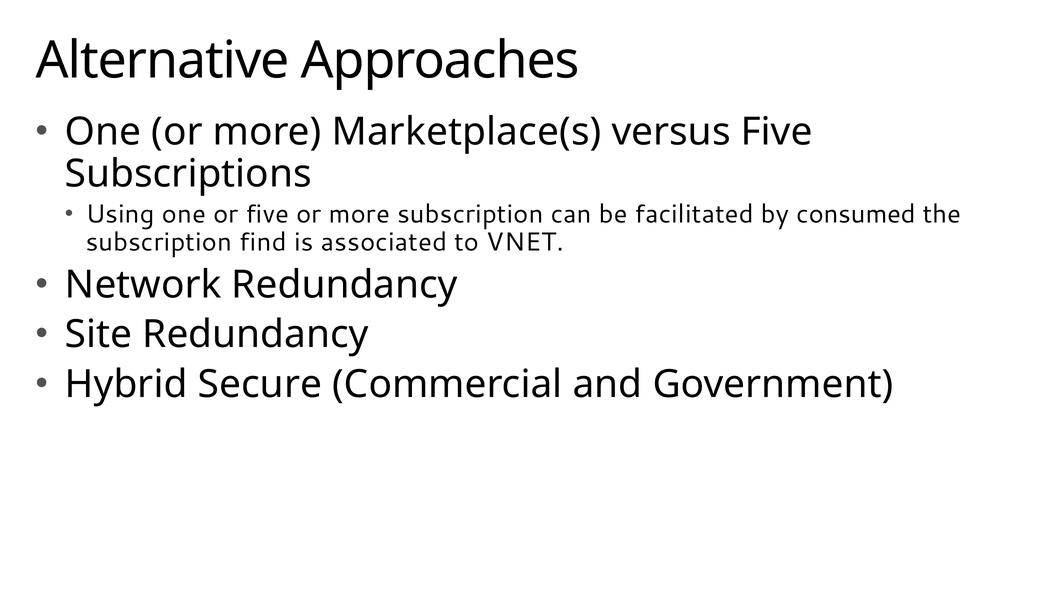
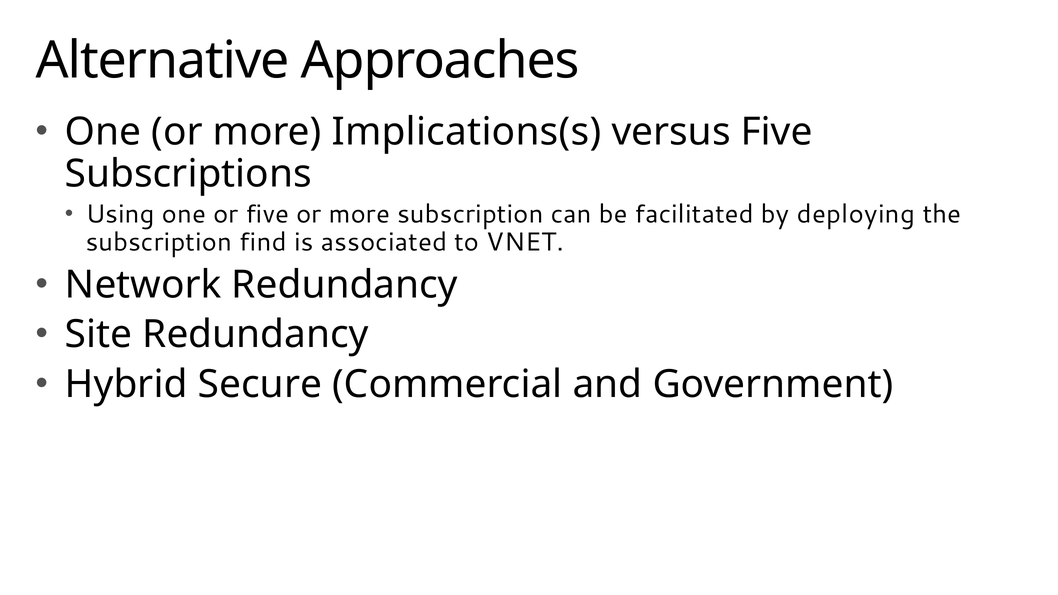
Marketplace(s: Marketplace(s -> Implications(s
consumed: consumed -> deploying
